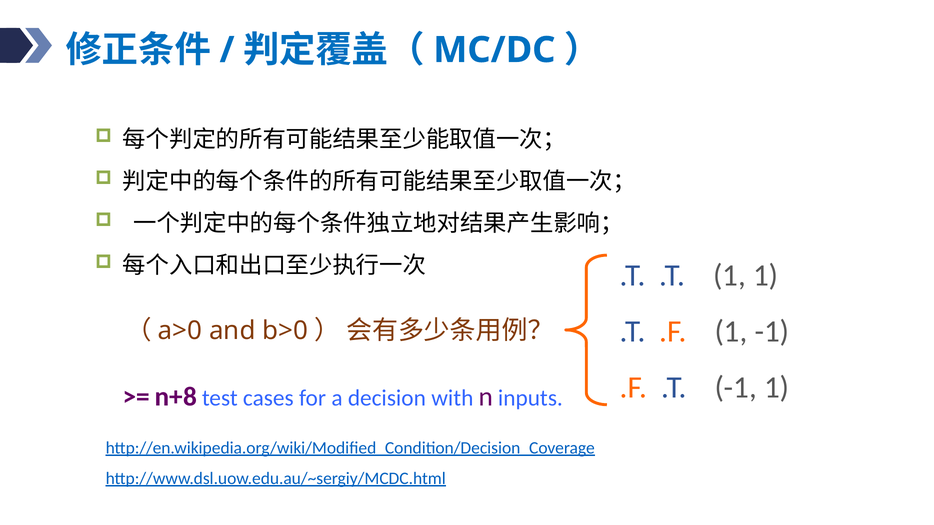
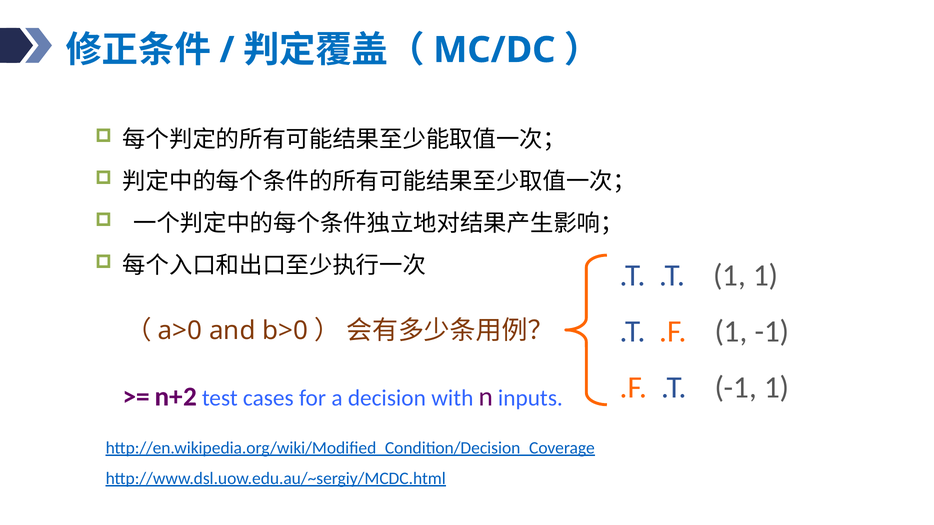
n+8: n+8 -> n+2
